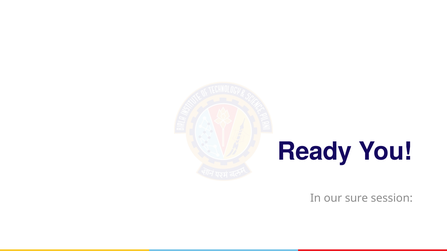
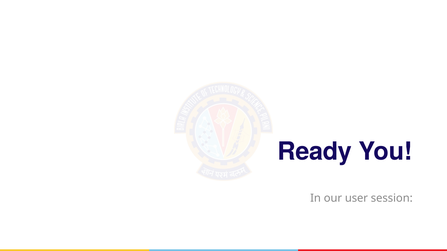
sure: sure -> user
